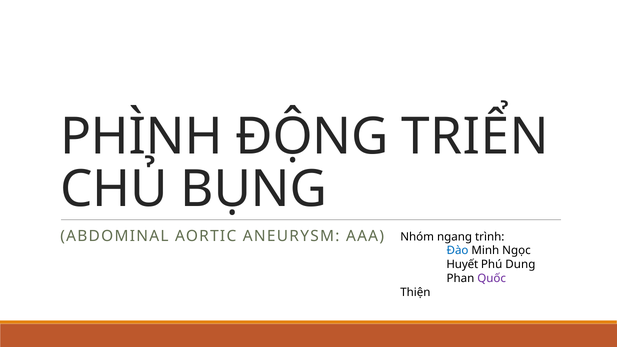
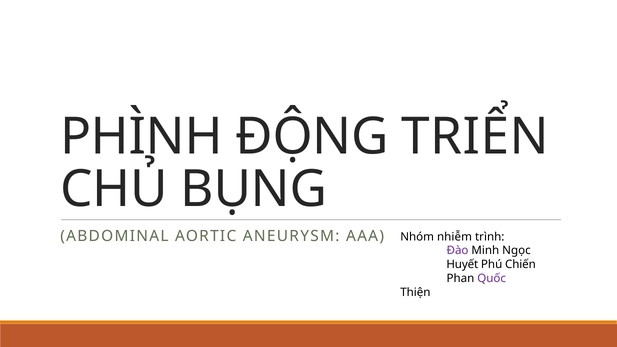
ngang: ngang -> nhiễm
Đào colour: blue -> purple
Dung: Dung -> Chiến
